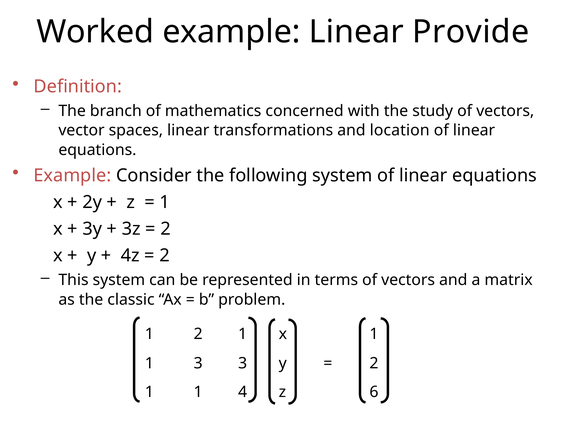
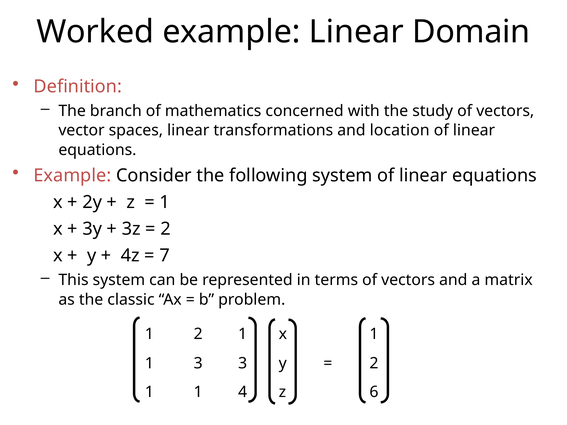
Provide: Provide -> Domain
2 at (165, 256): 2 -> 7
